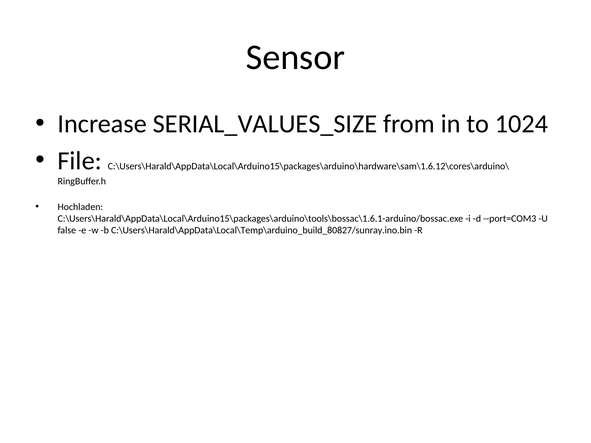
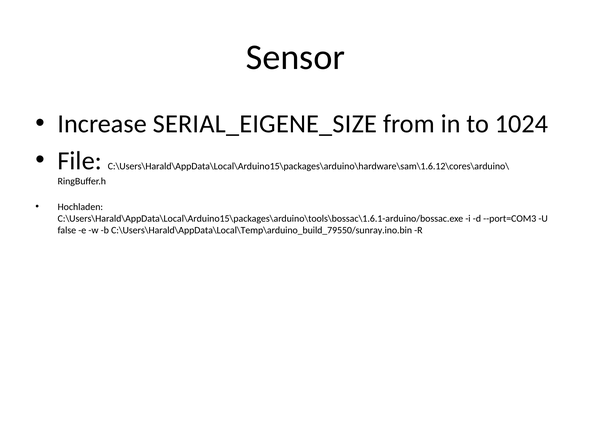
SERIAL_VALUES_SIZE: SERIAL_VALUES_SIZE -> SERIAL_EIGENE_SIZE
C:\Users\Harald\AppData\Local\Temp\arduino_build_80827/sunray.ino.bin: C:\Users\Harald\AppData\Local\Temp\arduino_build_80827/sunray.ino.bin -> C:\Users\Harald\AppData\Local\Temp\arduino_build_79550/sunray.ino.bin
